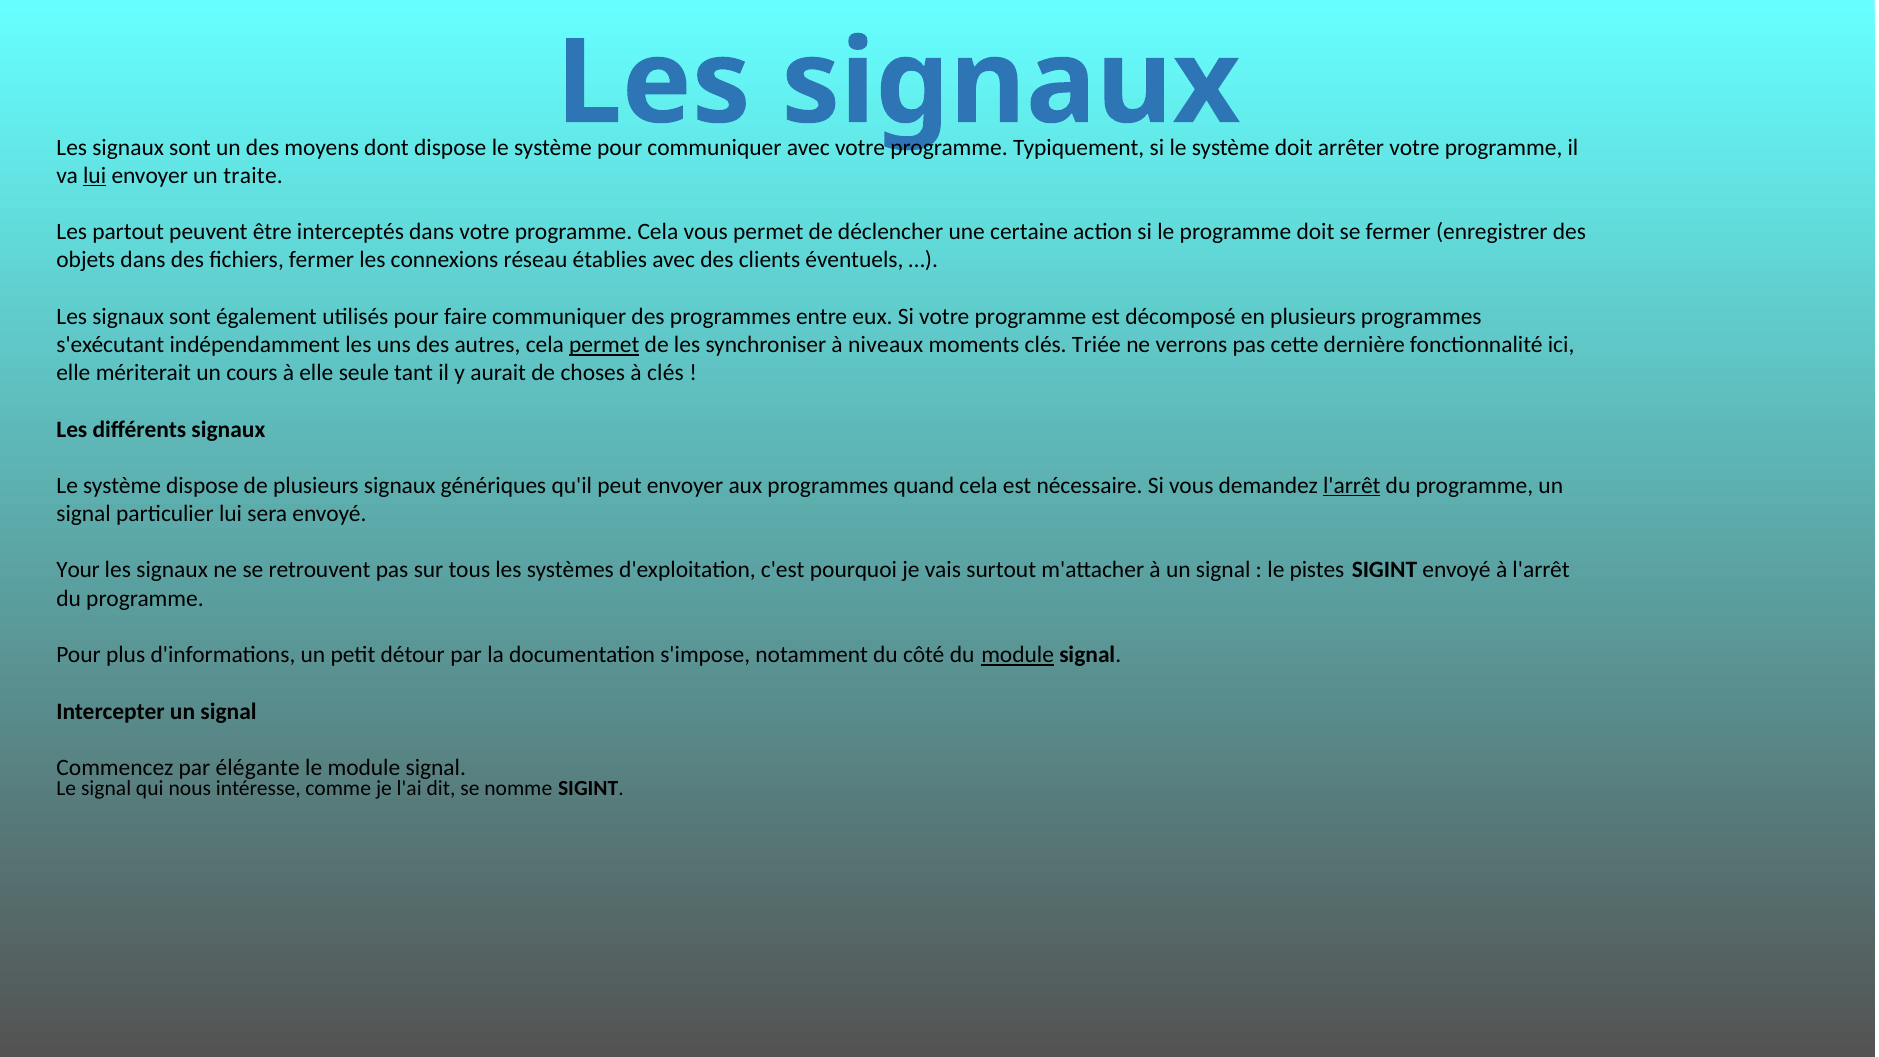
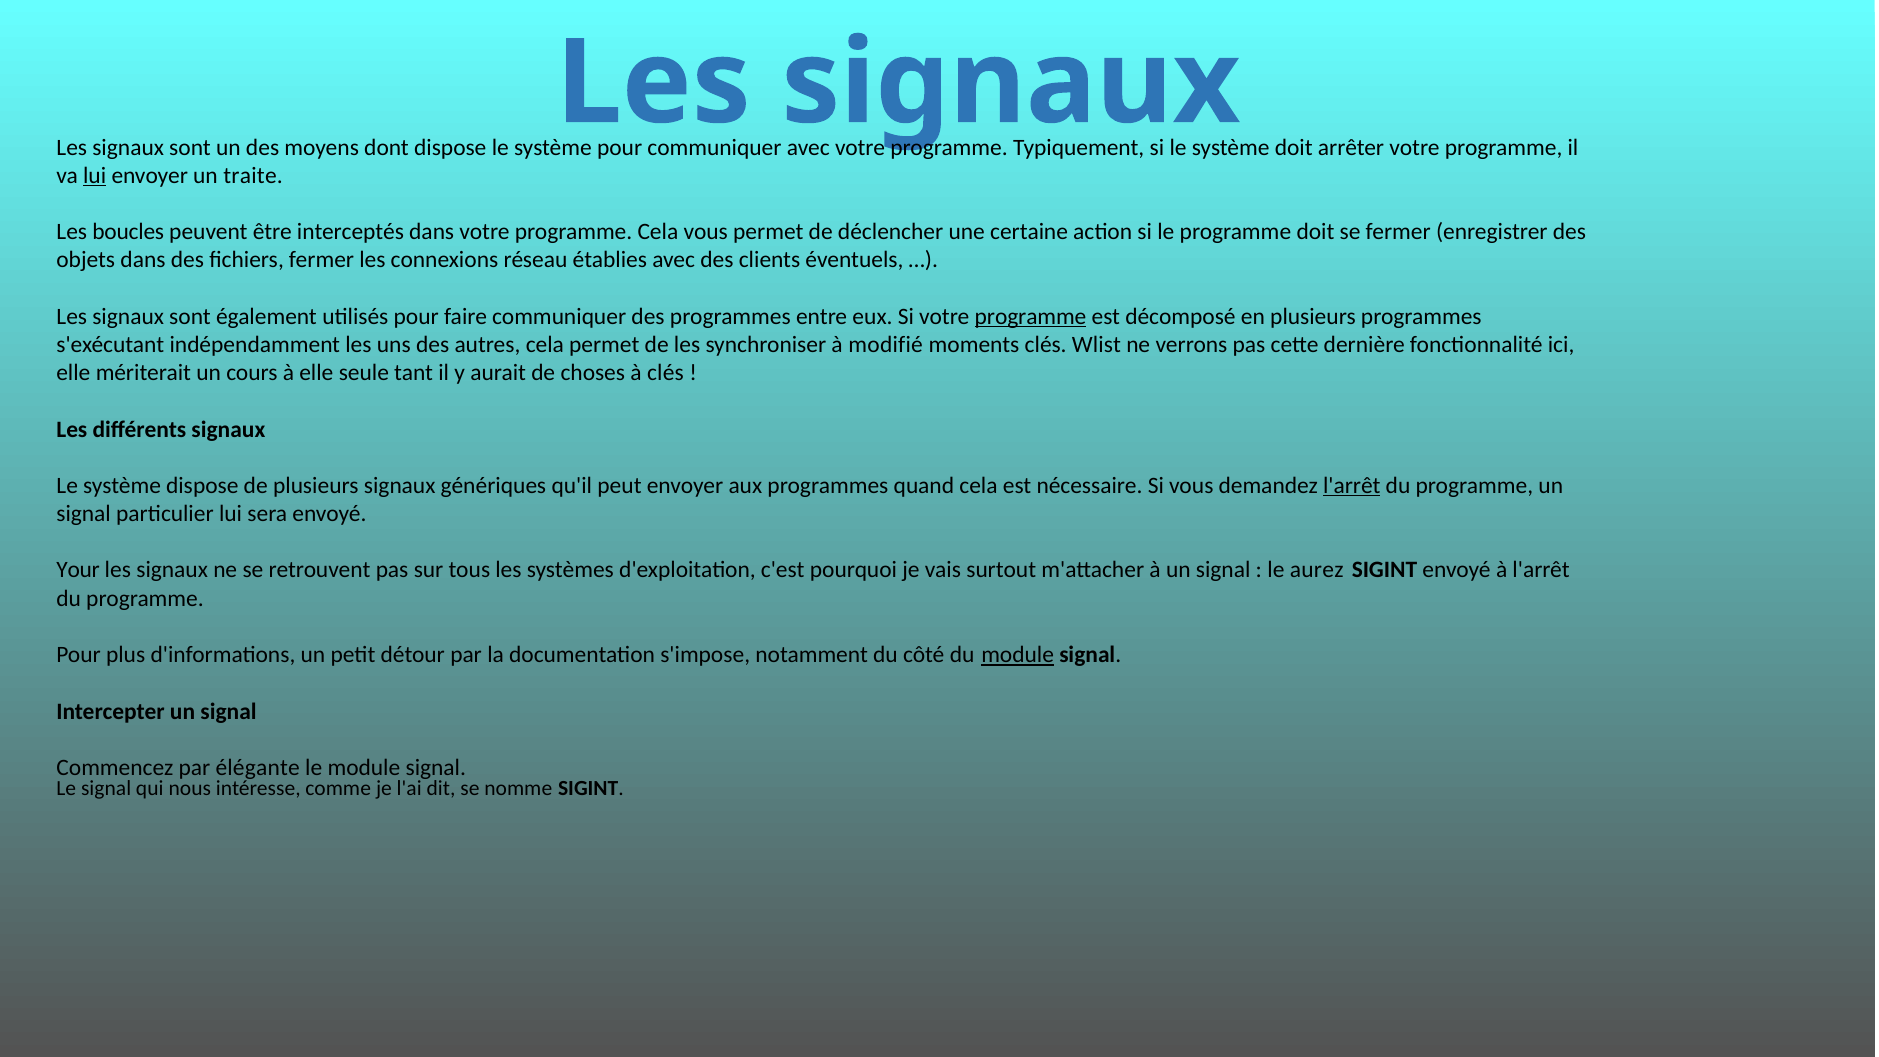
partout: partout -> boucles
programme at (1031, 317) underline: none -> present
permet at (604, 345) underline: present -> none
niveaux: niveaux -> modifié
Triée: Triée -> Wlist
pistes: pistes -> aurez
